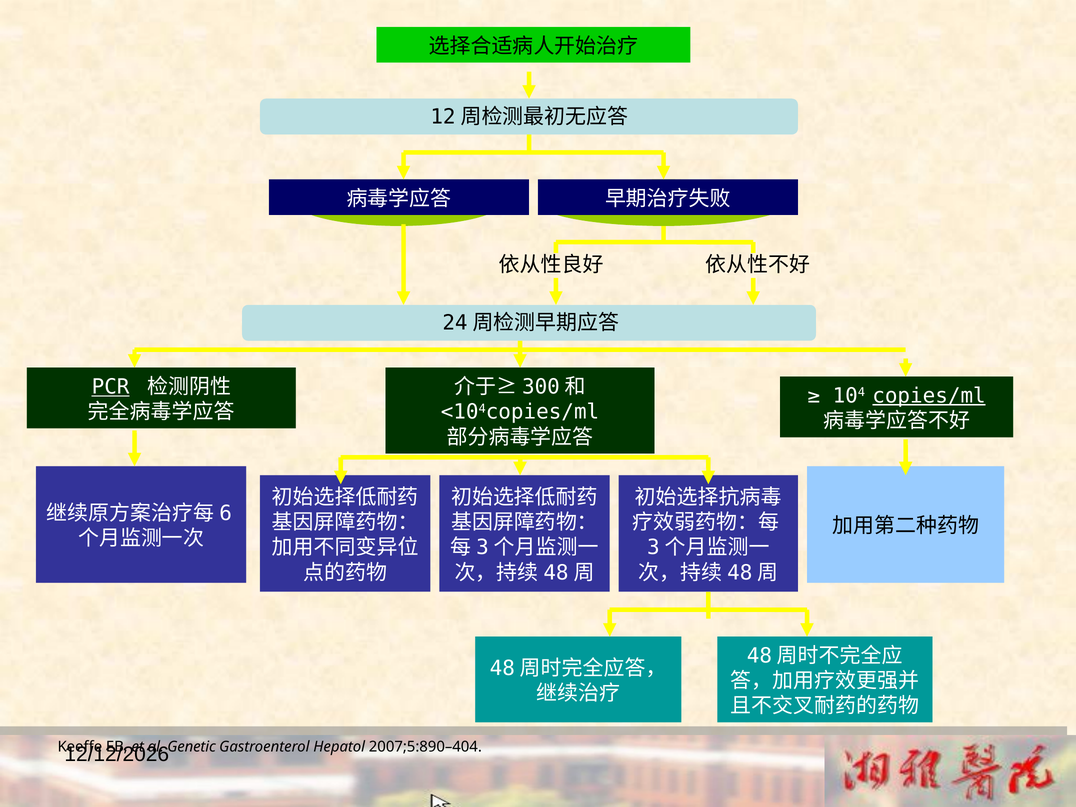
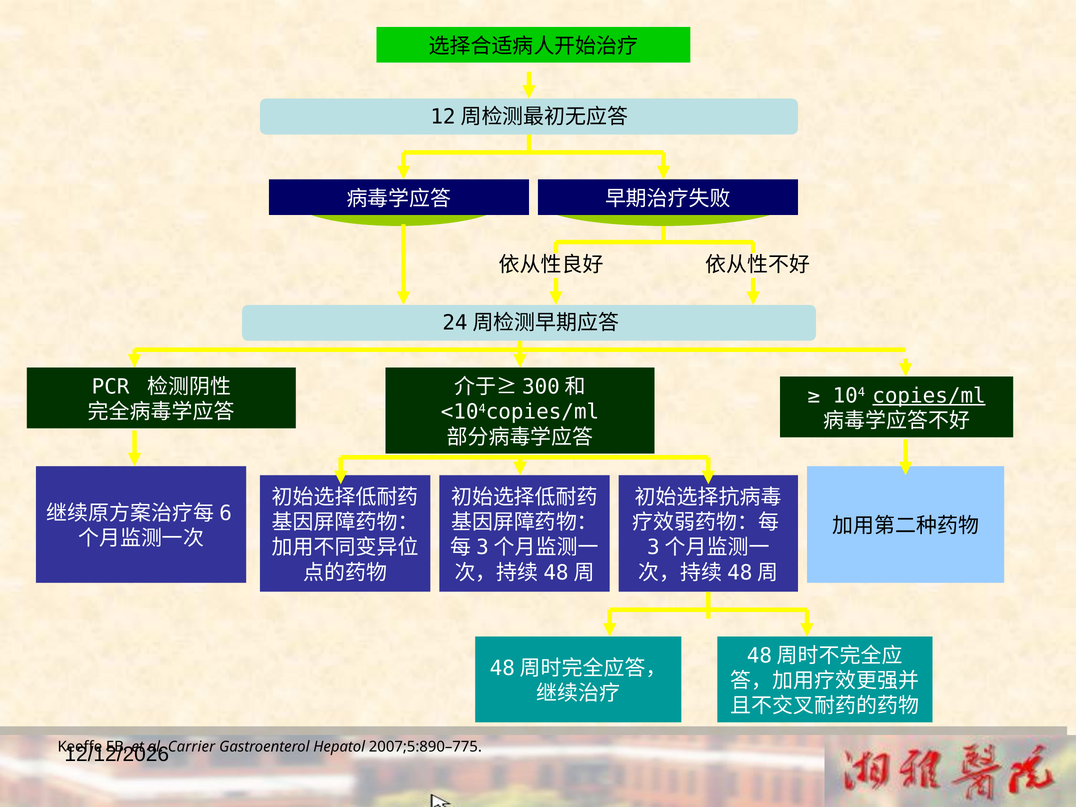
PCR underline: present -> none
Genetic: Genetic -> Carrier
2007;5:890–404: 2007;5:890–404 -> 2007;5:890–775
